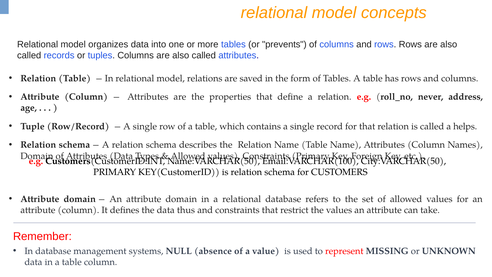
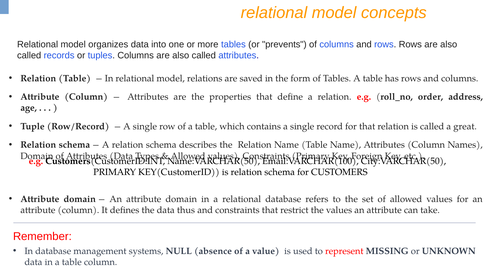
never: never -> order
helps: helps -> great
